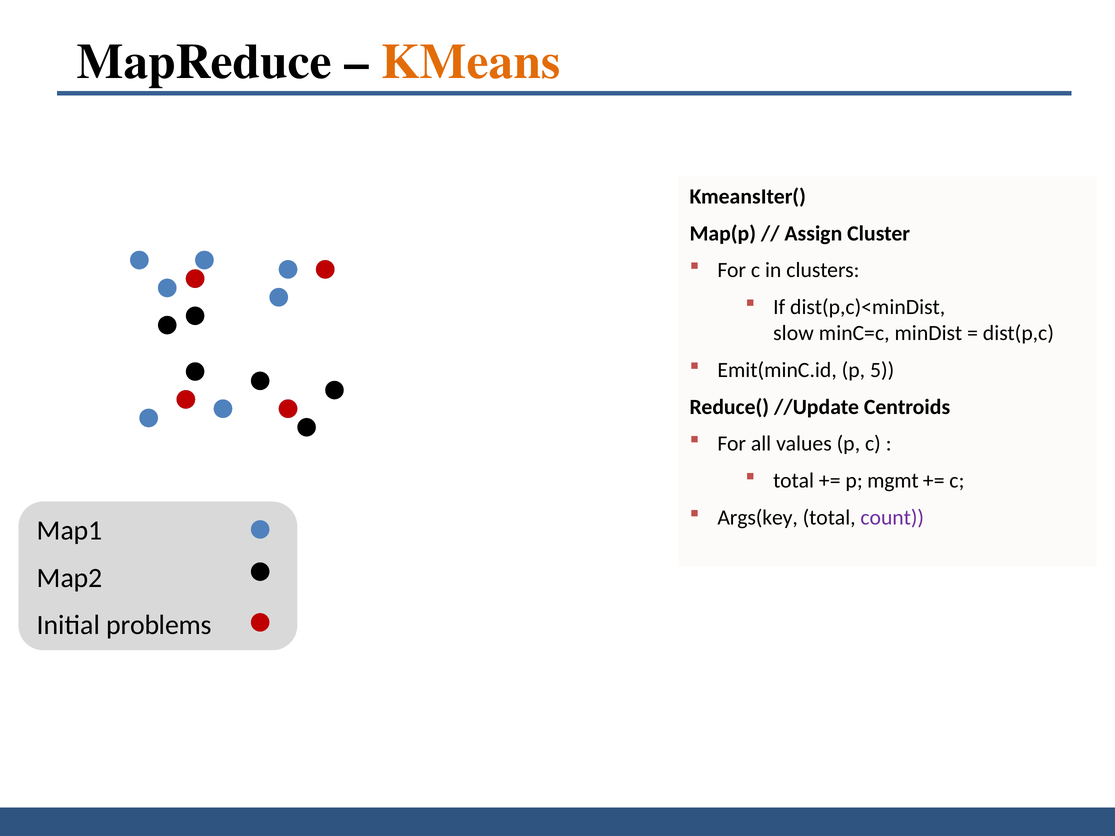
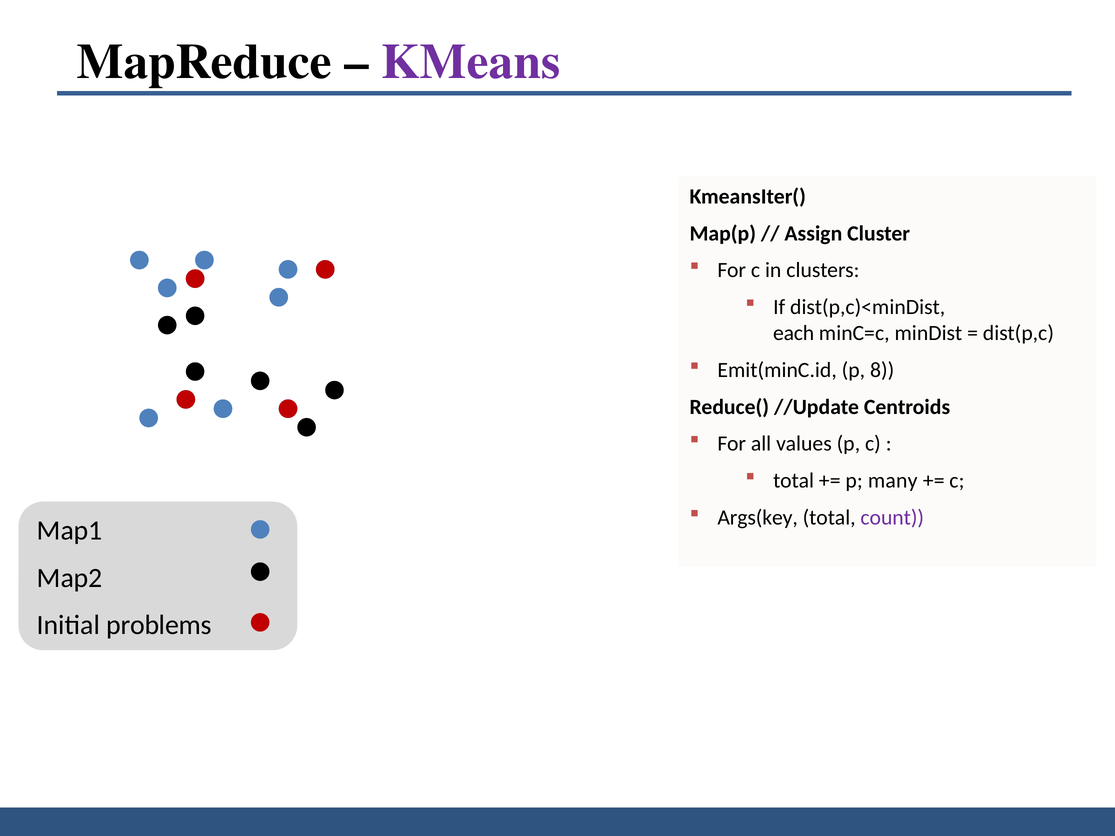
KMeans colour: orange -> purple
slow: slow -> each
5: 5 -> 8
mgmt: mgmt -> many
